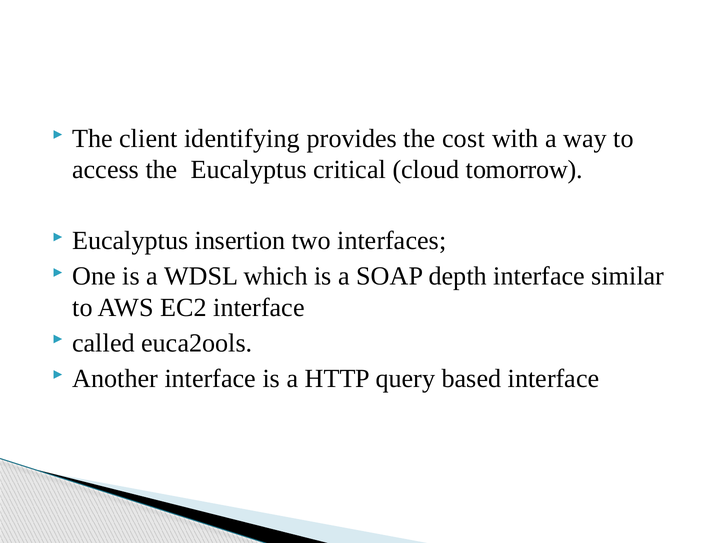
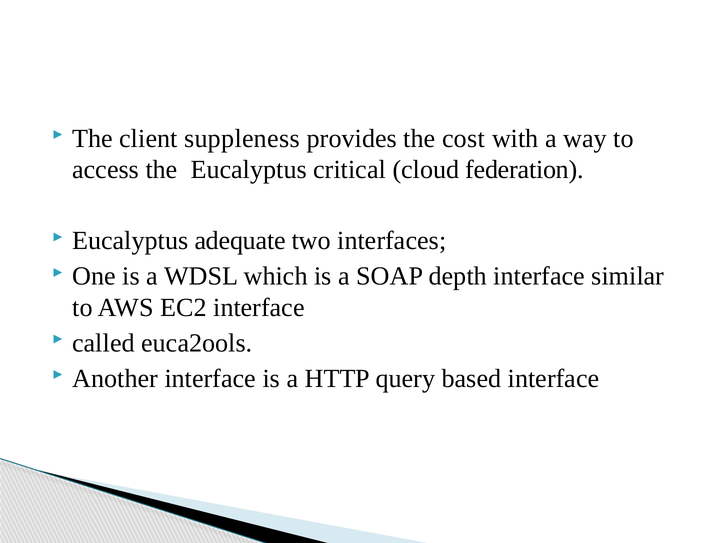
identifying: identifying -> suppleness
tomorrow: tomorrow -> federation
insertion: insertion -> adequate
